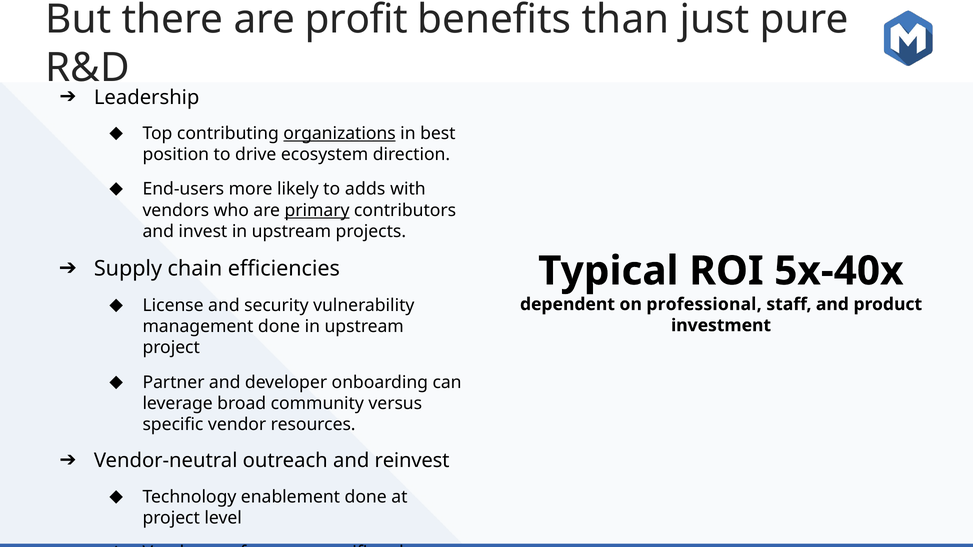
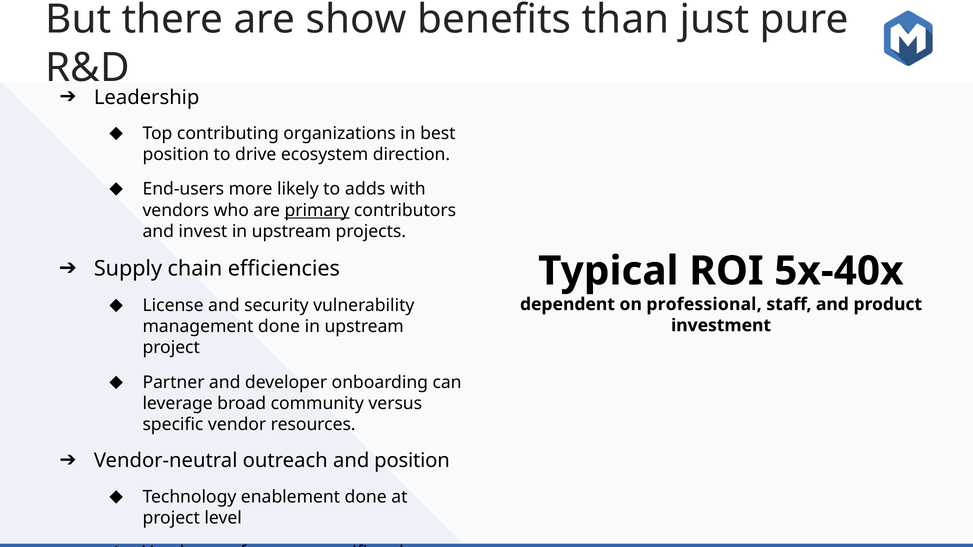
profit: profit -> show
organizations underline: present -> none
and reinvest: reinvest -> position
